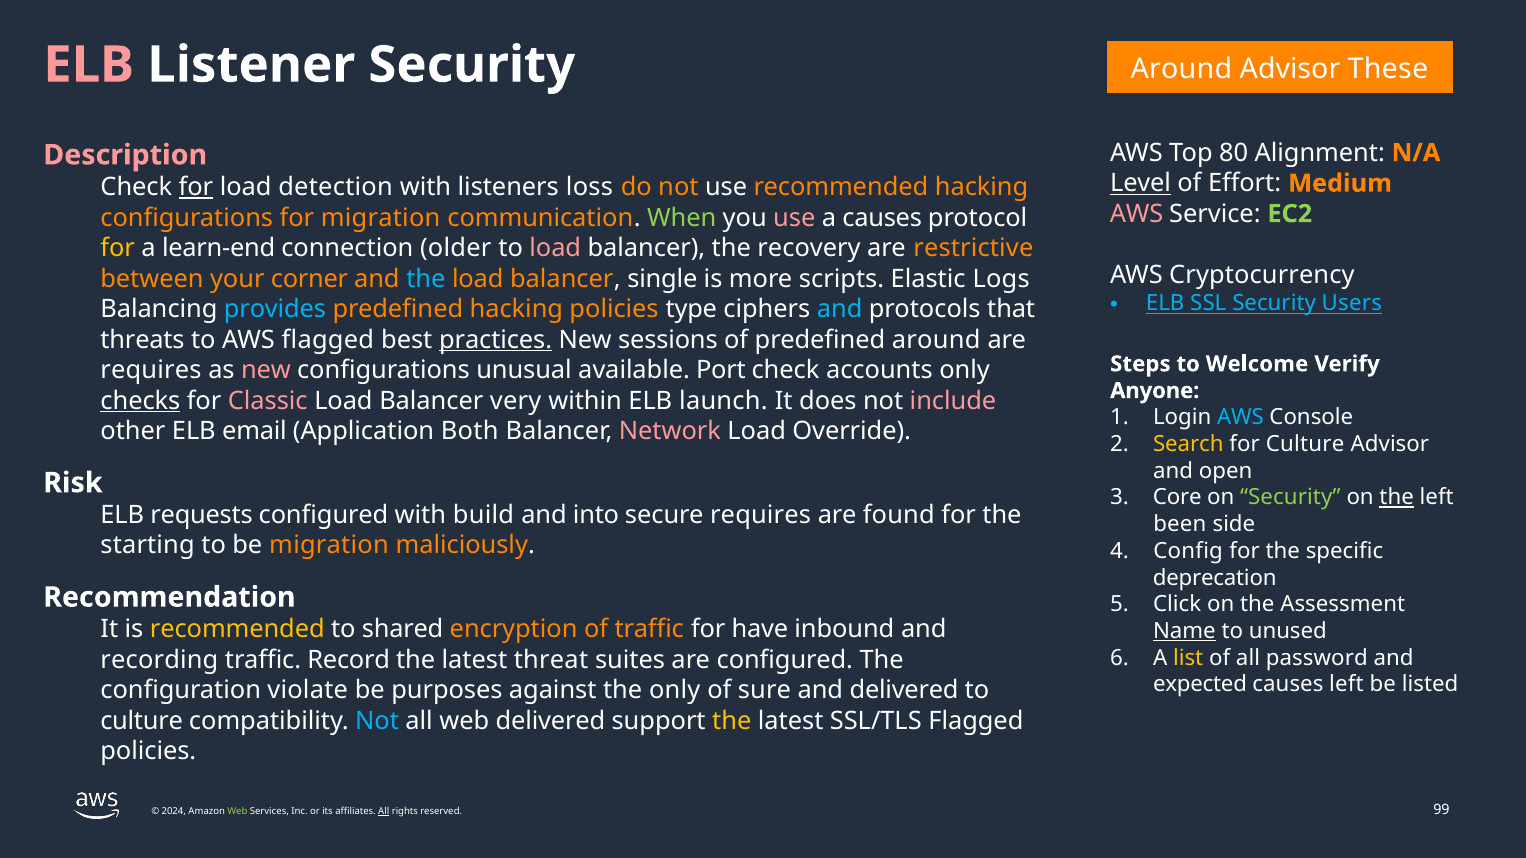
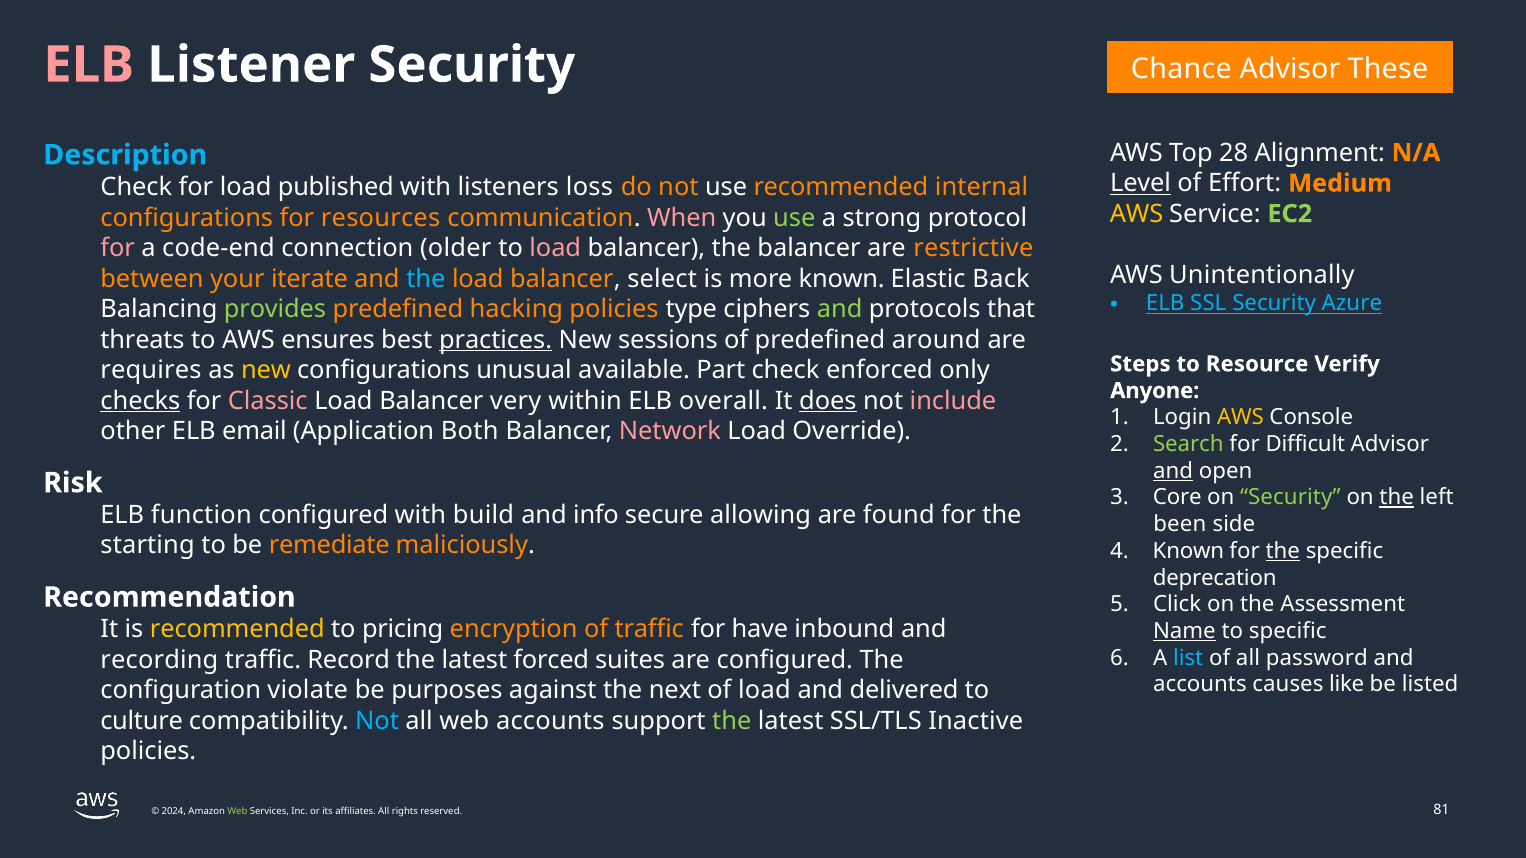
Security Around: Around -> Chance
80: 80 -> 28
Description colour: pink -> light blue
for at (196, 187) underline: present -> none
detection: detection -> published
recommended hacking: hacking -> internal
AWS at (1137, 214) colour: pink -> yellow
for migration: migration -> resources
When colour: light green -> pink
use at (794, 218) colour: pink -> light green
a causes: causes -> strong
for at (118, 248) colour: yellow -> pink
learn-end: learn-end -> code-end
the recovery: recovery -> balancer
Cryptocurrency: Cryptocurrency -> Unintentionally
corner: corner -> iterate
single: single -> select
more scripts: scripts -> known
Logs: Logs -> Back
Users: Users -> Azure
provides colour: light blue -> light green
and at (840, 309) colour: light blue -> light green
AWS flagged: flagged -> ensures
Welcome: Welcome -> Resource
new at (266, 370) colour: pink -> yellow
Port: Port -> Part
accounts: accounts -> enforced
launch: launch -> overall
does underline: none -> present
AWS at (1240, 418) colour: light blue -> yellow
Search colour: yellow -> light green
for Culture: Culture -> Difficult
and at (1173, 471) underline: none -> present
requests: requests -> function
into: into -> info
secure requires: requires -> allowing
be migration: migration -> remediate
Config at (1188, 551): Config -> Known
the at (1283, 551) underline: none -> present
shared: shared -> pricing
to unused: unused -> specific
list colour: yellow -> light blue
threat: threat -> forced
expected at (1200, 685): expected -> accounts
causes left: left -> like
the only: only -> next
of sure: sure -> load
web delivered: delivered -> accounts
the at (732, 721) colour: yellow -> light green
SSL/TLS Flagged: Flagged -> Inactive
All at (384, 812) underline: present -> none
99: 99 -> 81
